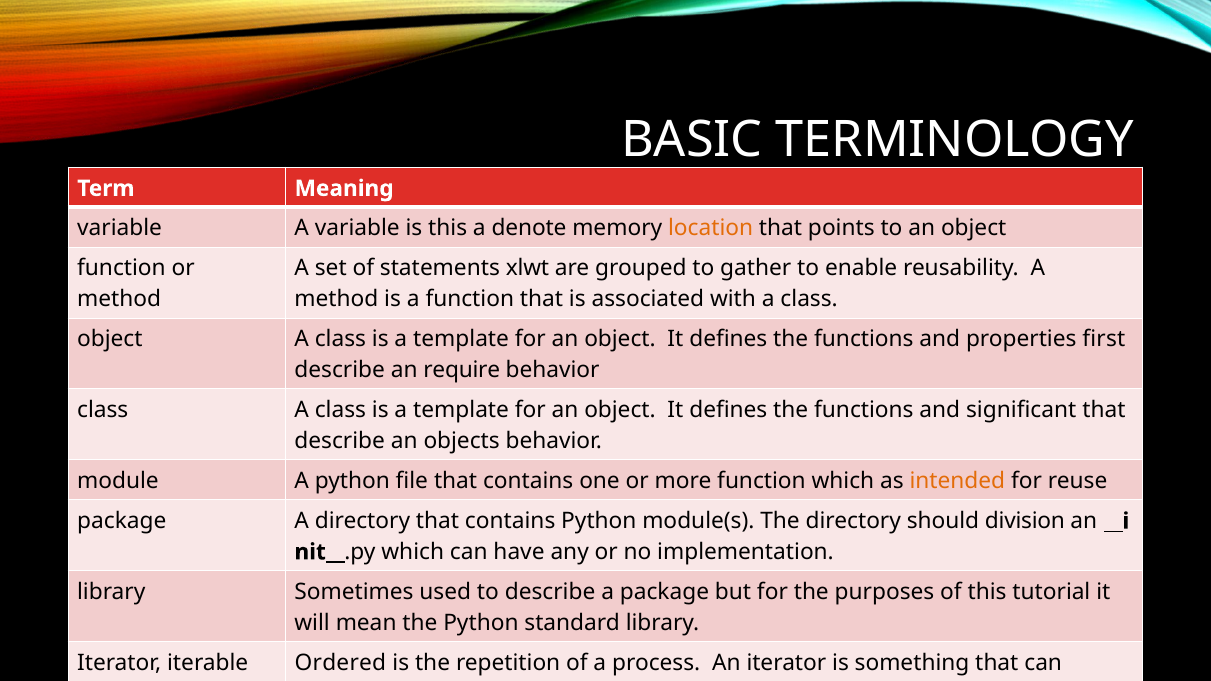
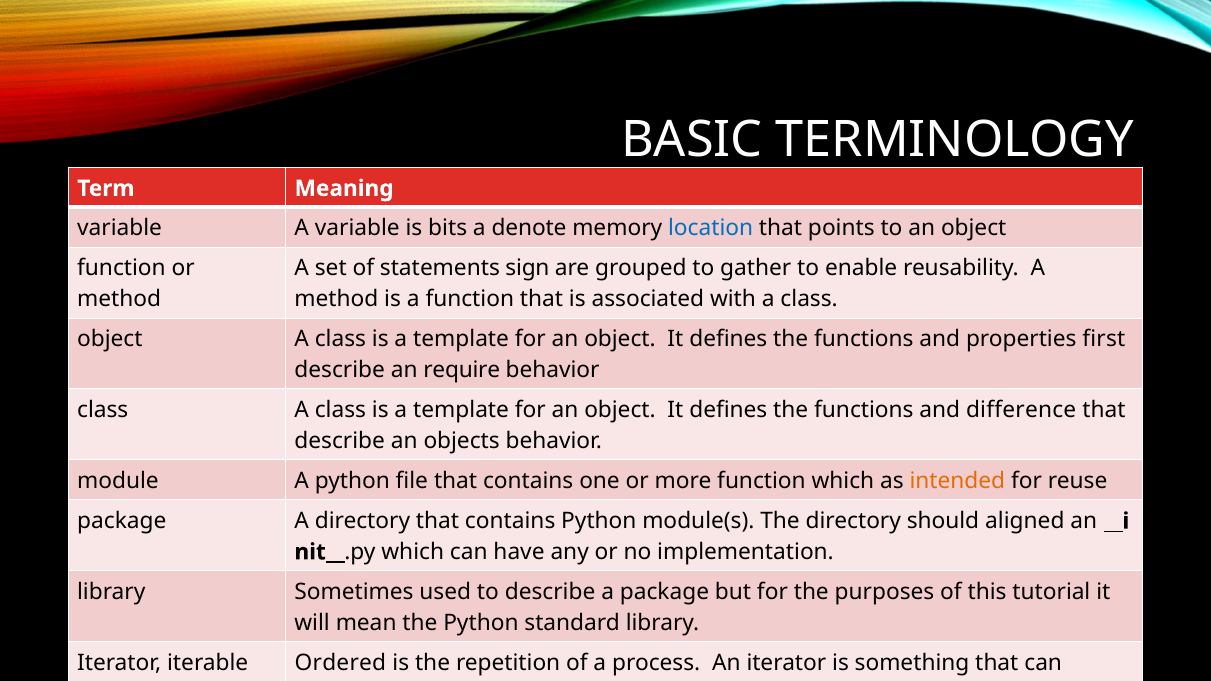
is this: this -> bits
location colour: orange -> blue
xlwt: xlwt -> sign
significant: significant -> difference
division: division -> aligned
